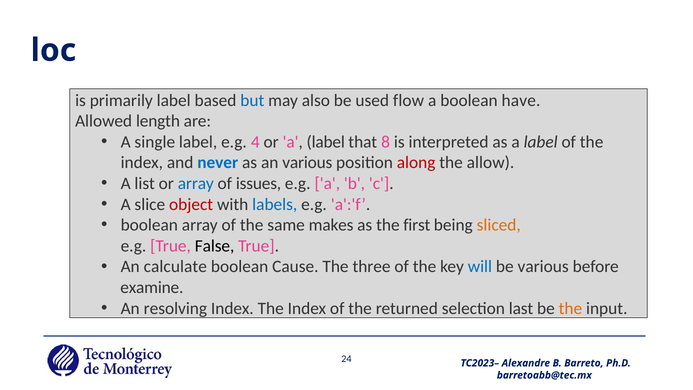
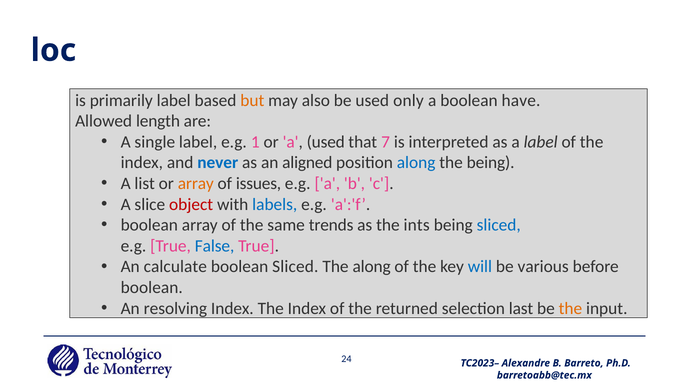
but colour: blue -> orange
flow: flow -> only
4: 4 -> 1
or a label: label -> used
8: 8 -> 7
an various: various -> aligned
along at (416, 163) colour: red -> blue
the allow: allow -> being
array at (196, 183) colour: blue -> orange
makes: makes -> trends
first: first -> ints
sliced at (499, 225) colour: orange -> blue
False colour: black -> blue
boolean Cause: Cause -> Sliced
The three: three -> along
examine at (152, 287): examine -> boolean
